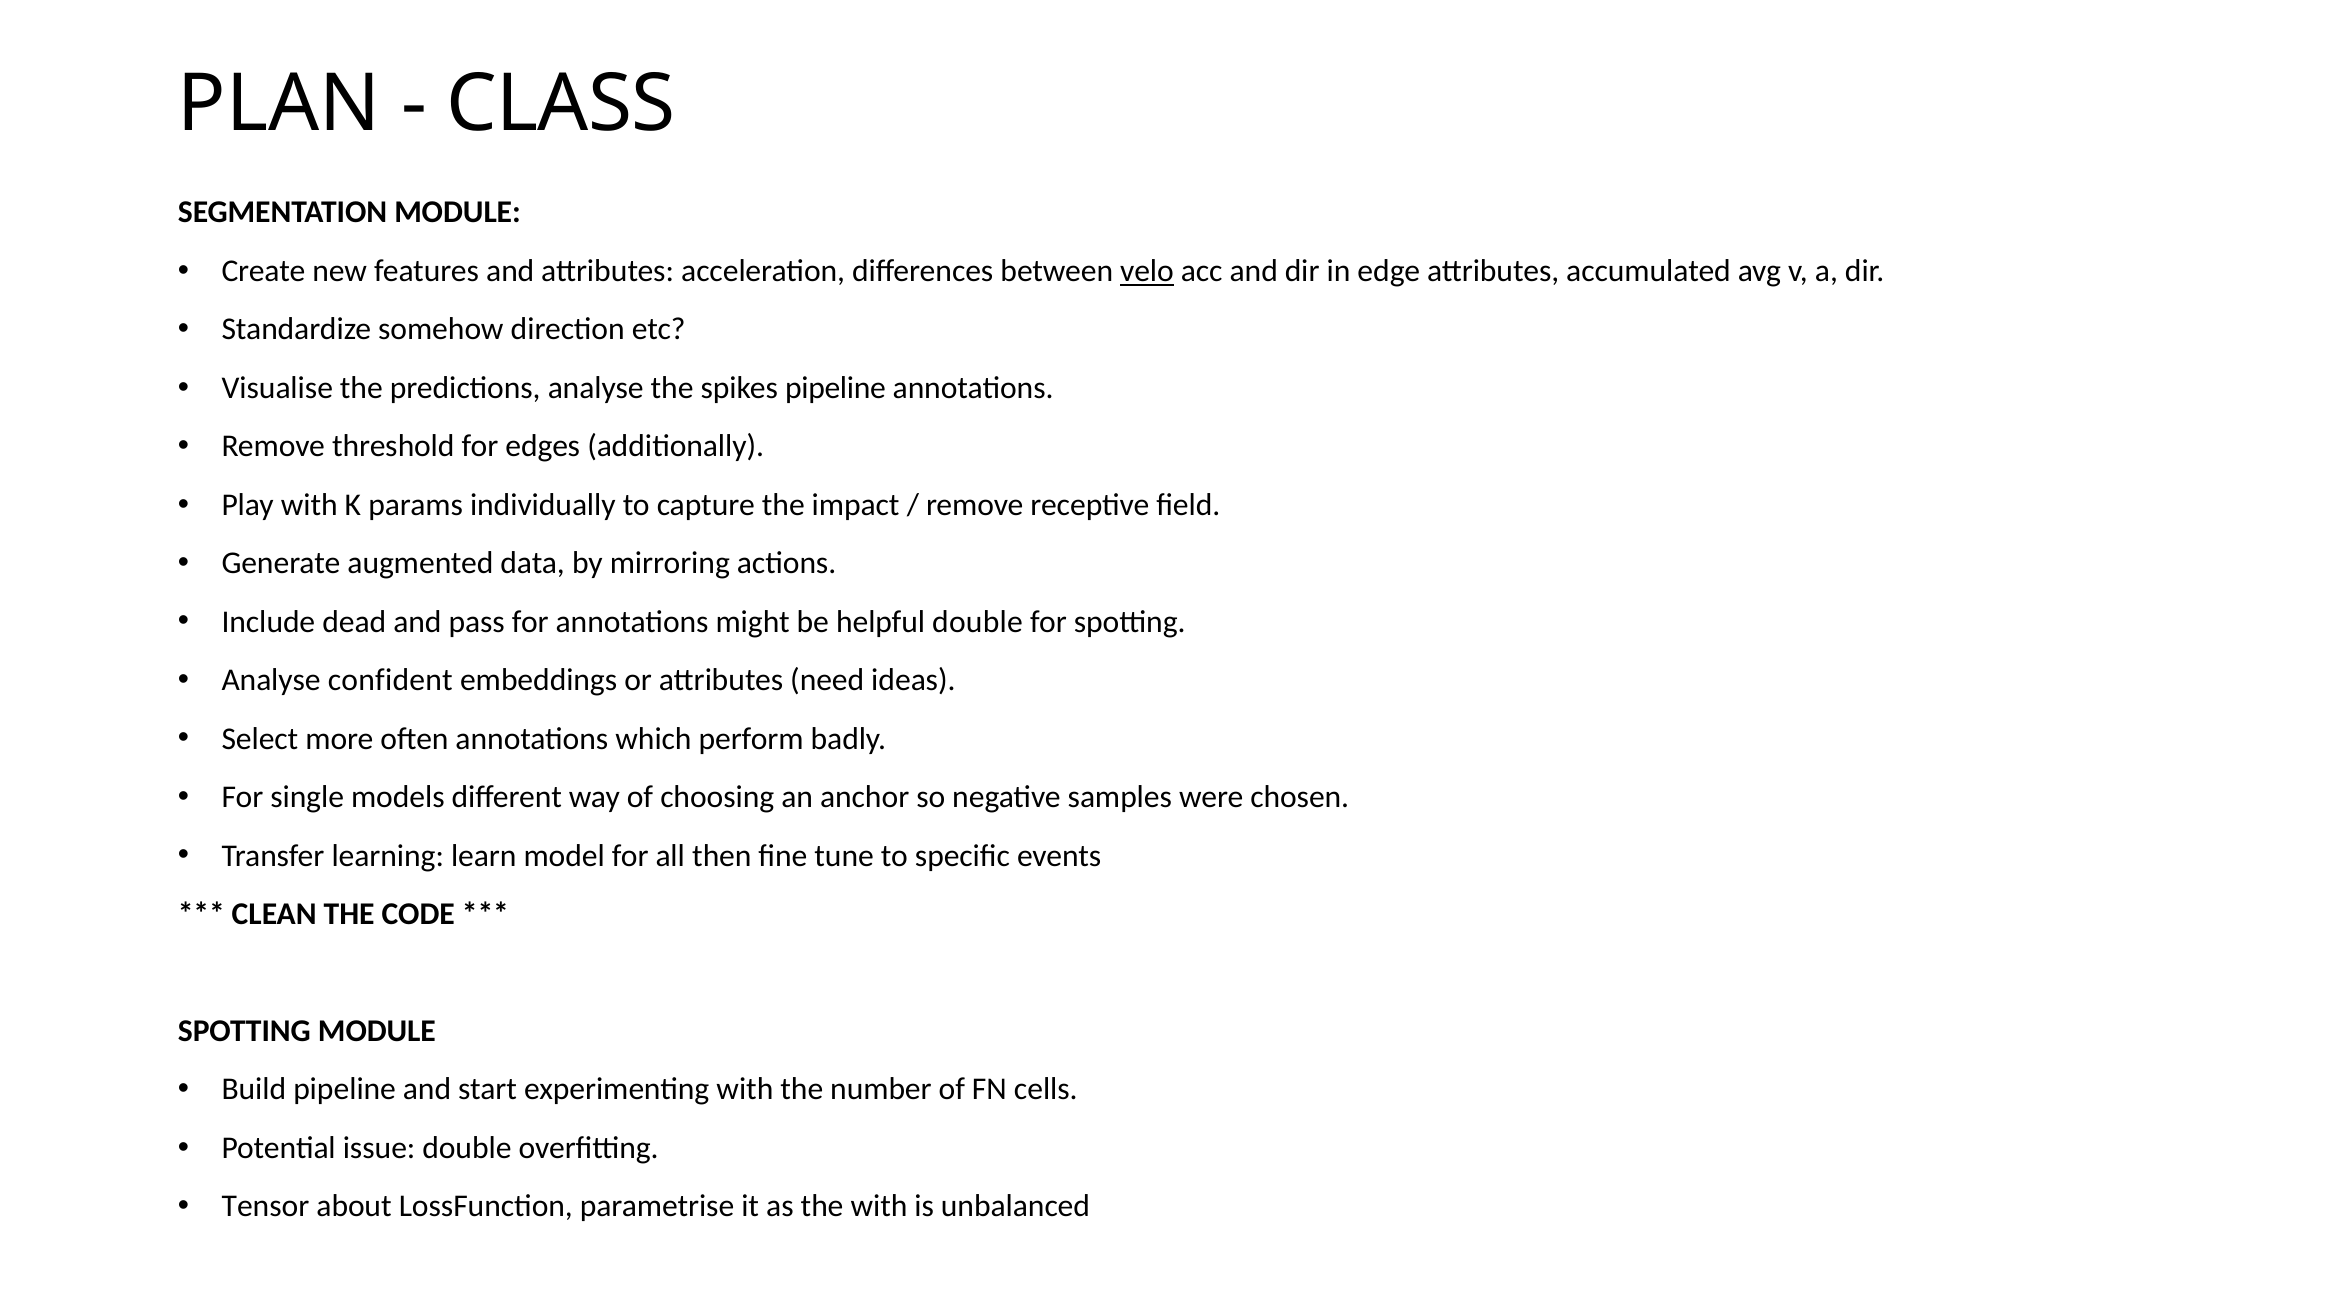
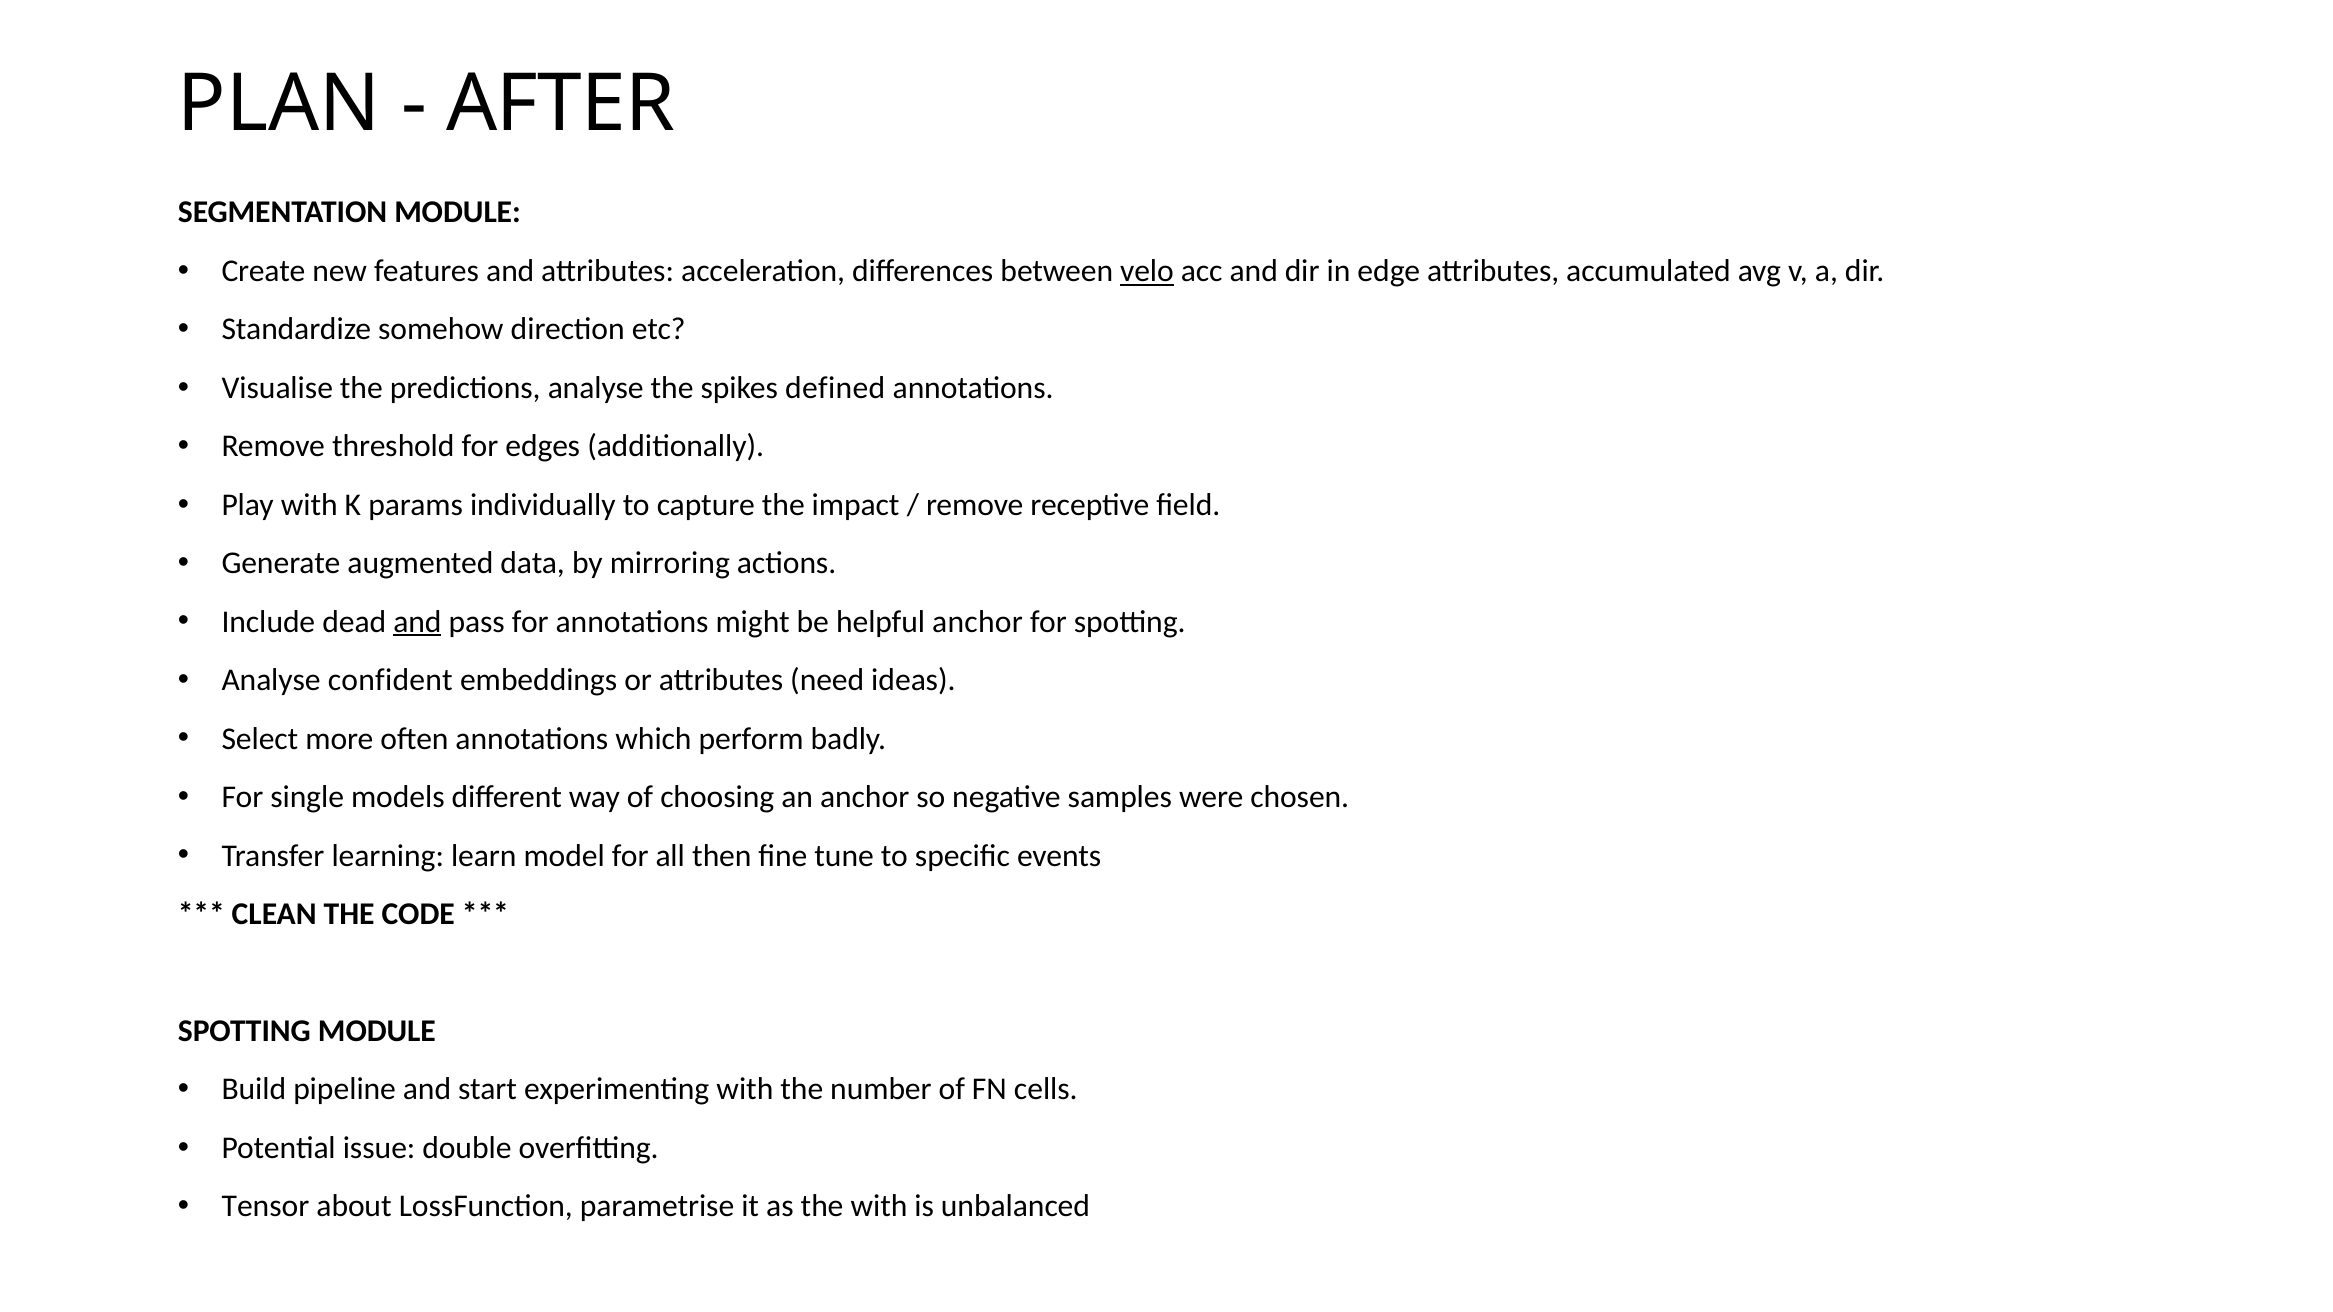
CLASS: CLASS -> AFTER
spikes pipeline: pipeline -> defined
and at (417, 622) underline: none -> present
helpful double: double -> anchor
